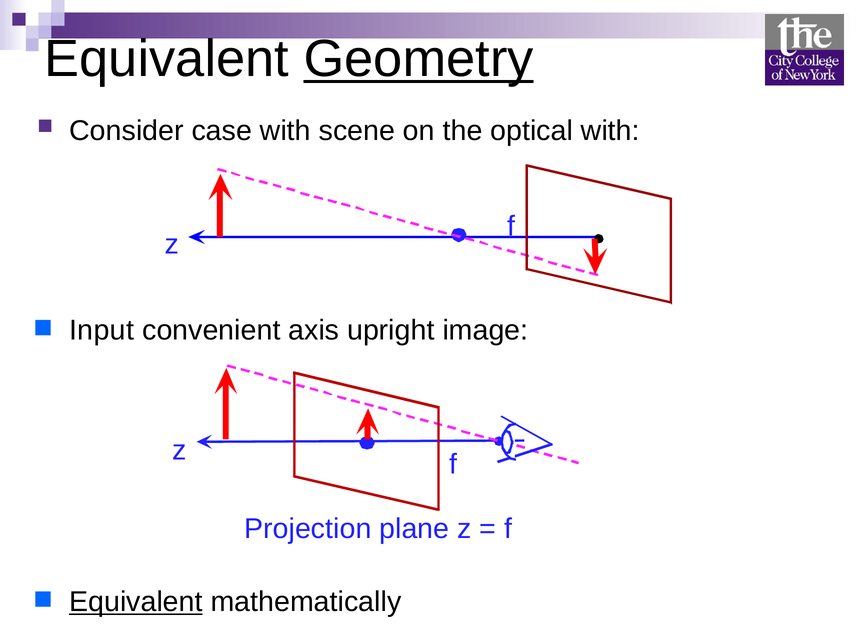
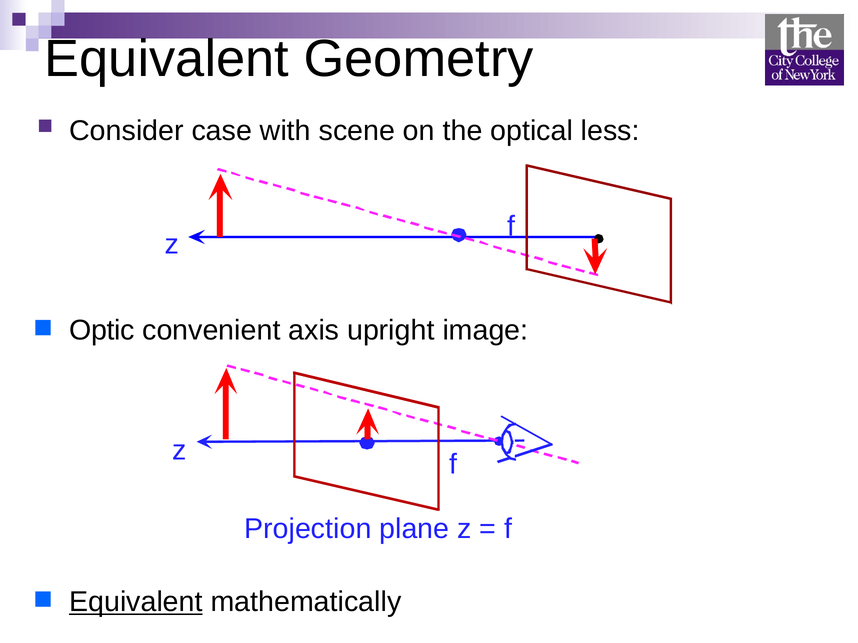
Geometry underline: present -> none
optical with: with -> less
Input: Input -> Optic
